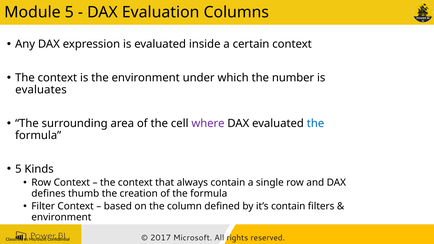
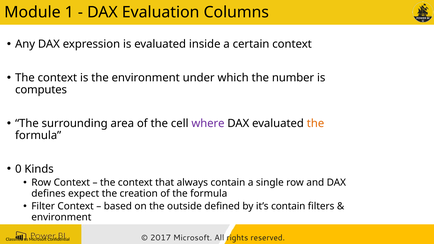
Module 5: 5 -> 1
evaluates: evaluates -> computes
the at (316, 123) colour: blue -> orange
5 at (18, 169): 5 -> 0
thumb: thumb -> expect
column: column -> outside
